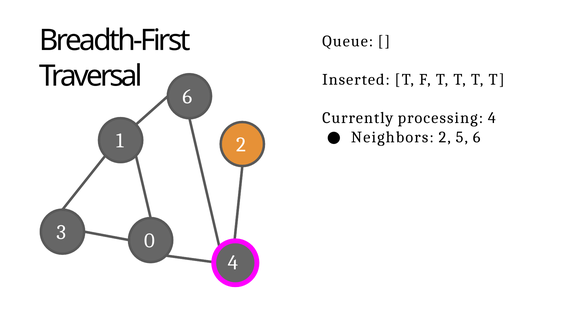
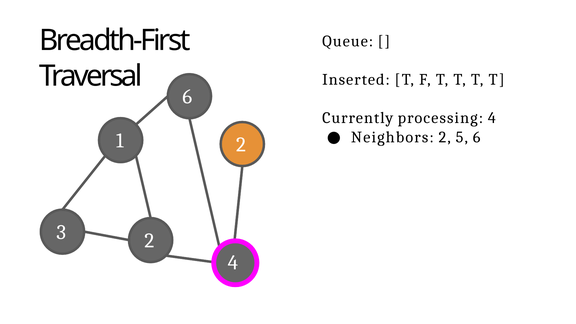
3 0: 0 -> 2
